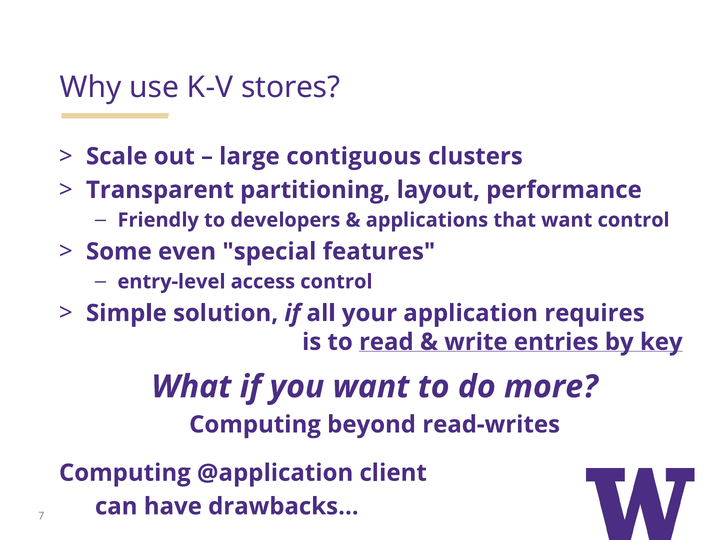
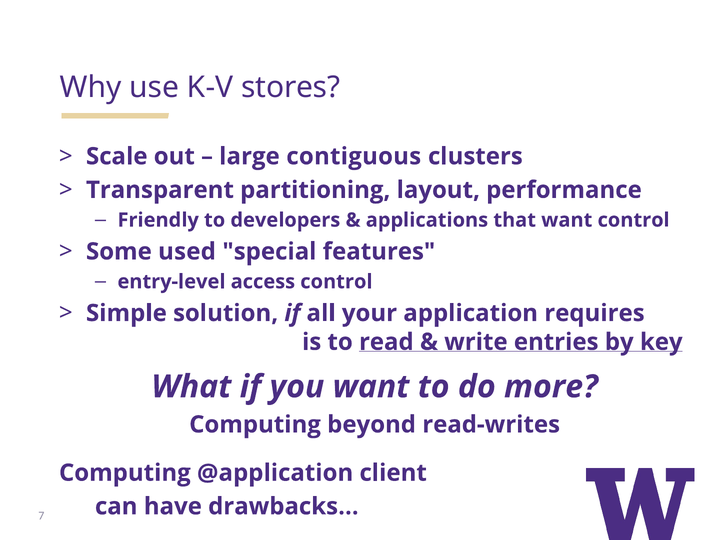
even: even -> used
